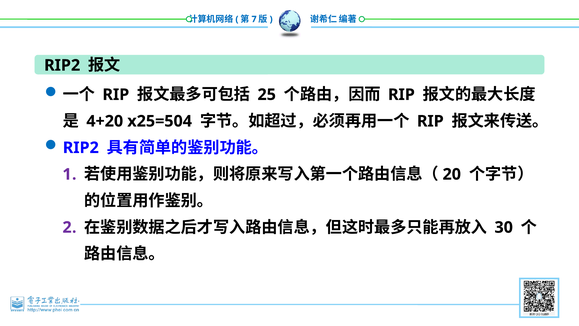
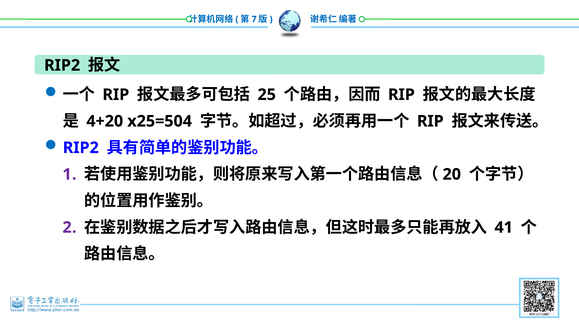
30: 30 -> 41
